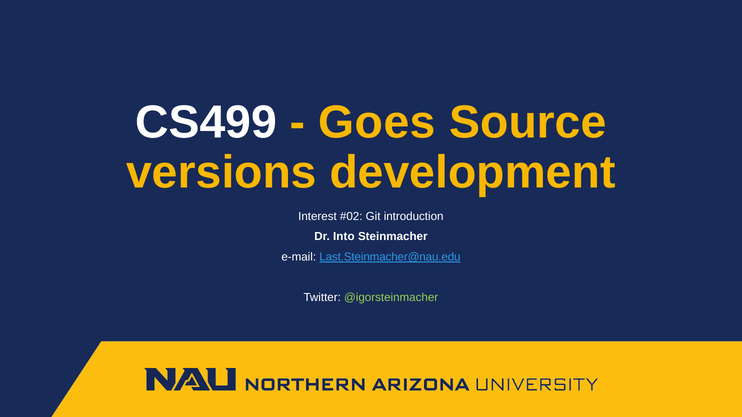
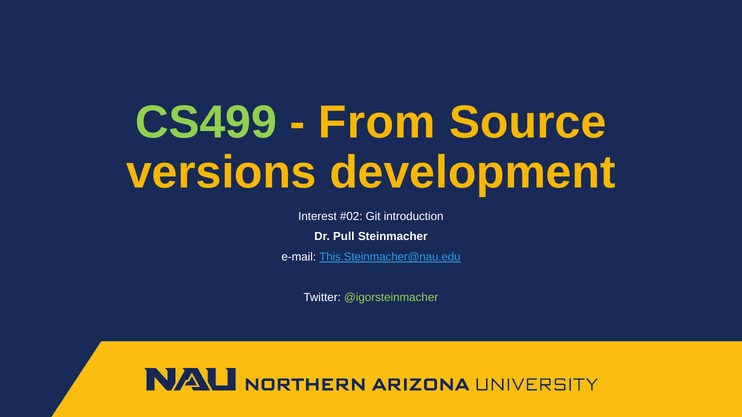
CS499 colour: white -> light green
Goes: Goes -> From
Into: Into -> Pull
Last.Steinmacher@nau.edu: Last.Steinmacher@nau.edu -> This.Steinmacher@nau.edu
